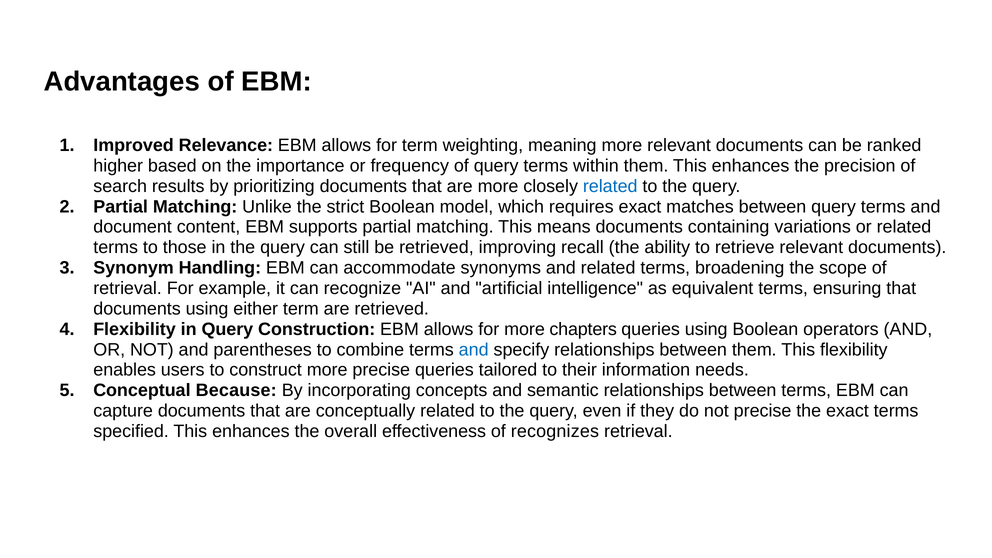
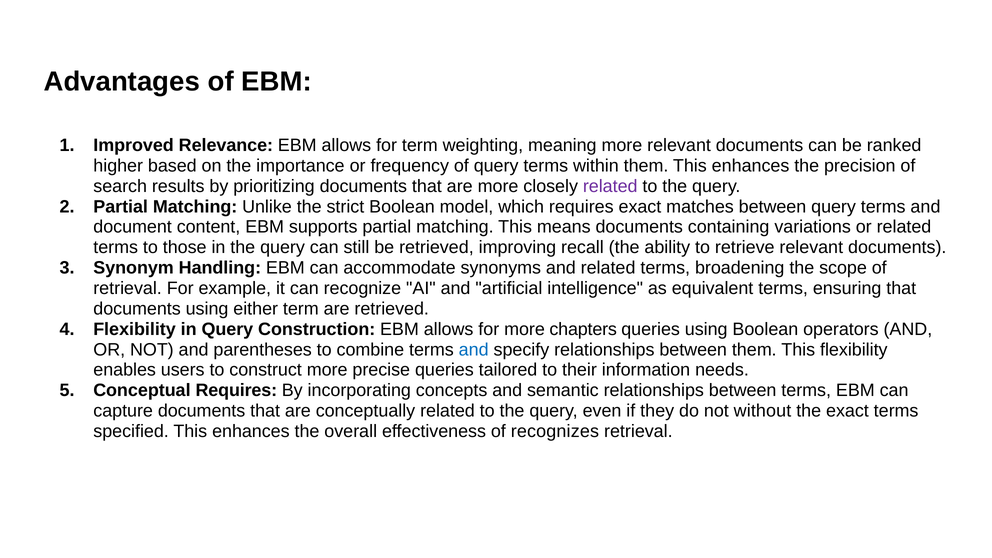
related at (610, 186) colour: blue -> purple
Conceptual Because: Because -> Requires
not precise: precise -> without
